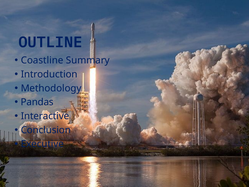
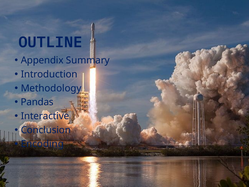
Coastline: Coastline -> Appendix
Executive: Executive -> Encoding
